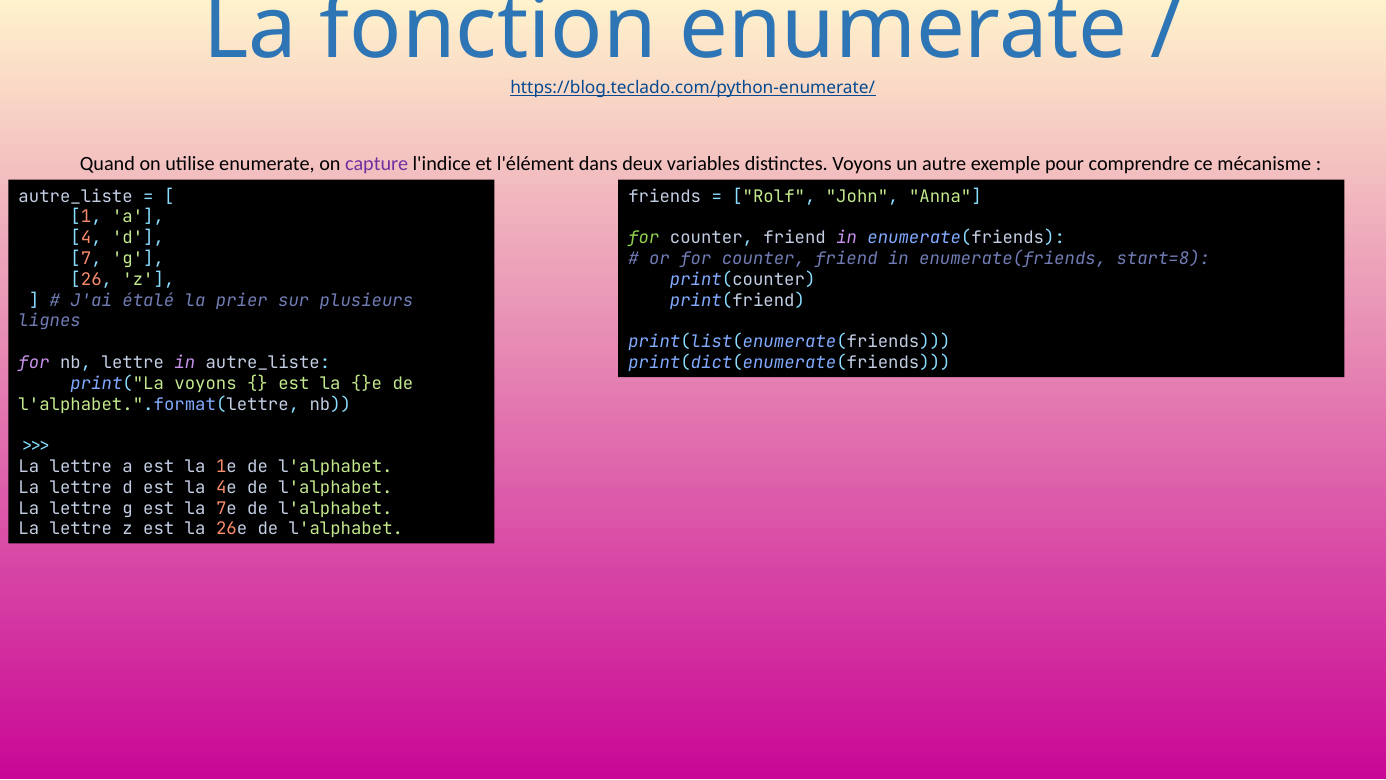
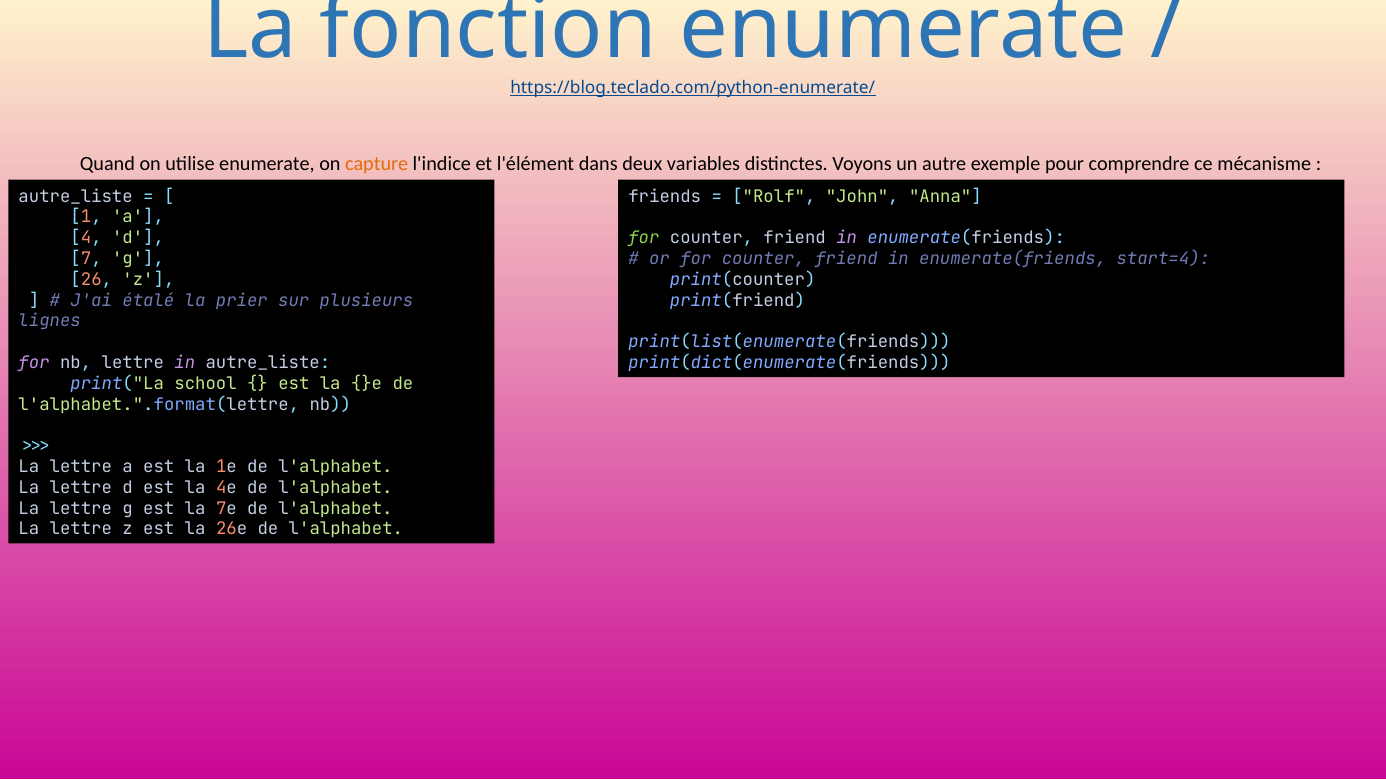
capture colour: purple -> orange
start=8: start=8 -> start=4
print("La voyons: voyons -> school
